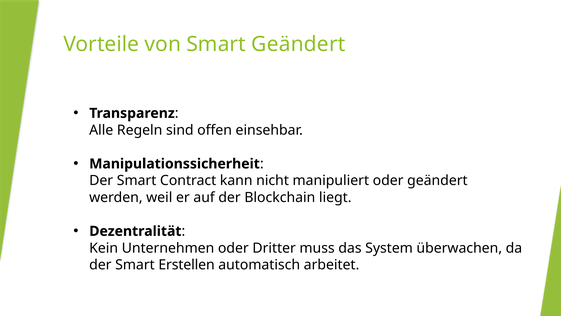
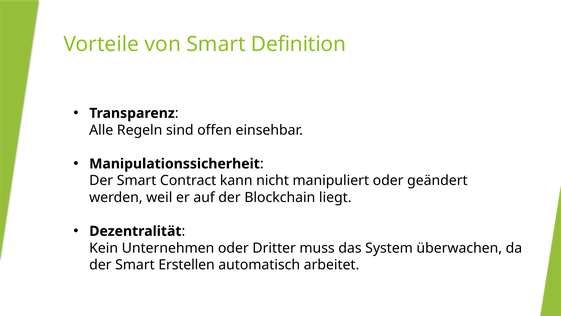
Smart Geändert: Geändert -> Definition
